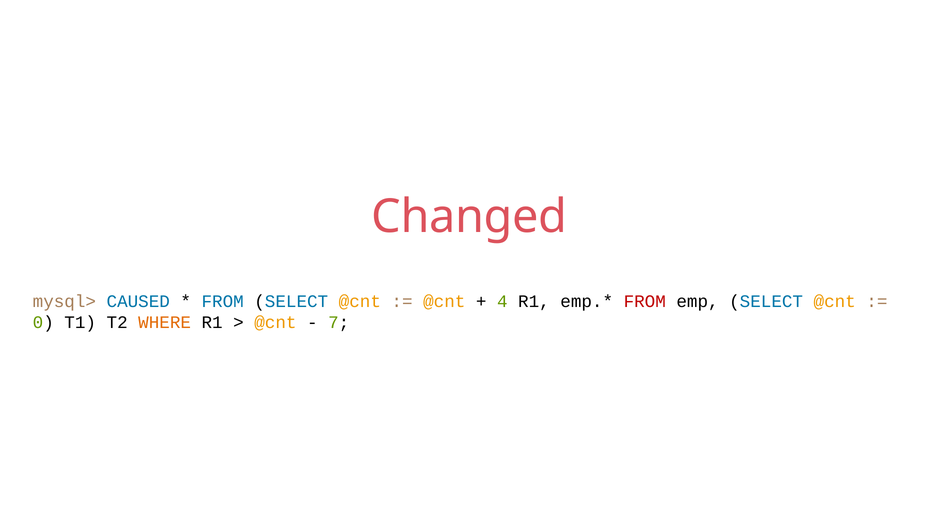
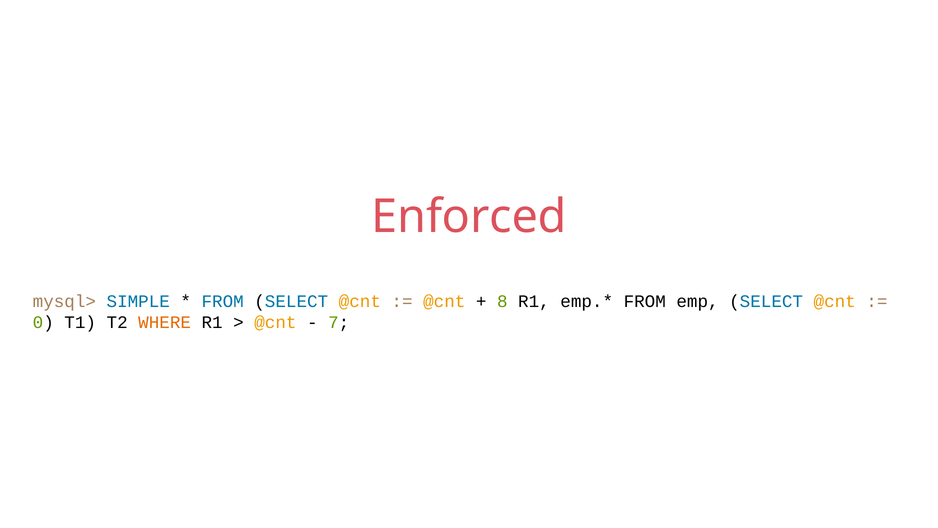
Changed: Changed -> Enforced
CAUSED: CAUSED -> SIMPLE
4: 4 -> 8
FROM at (645, 301) colour: red -> black
